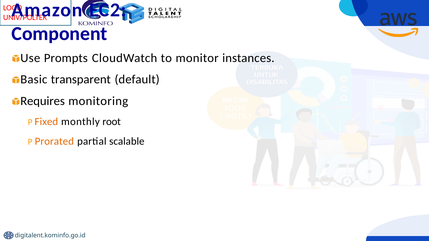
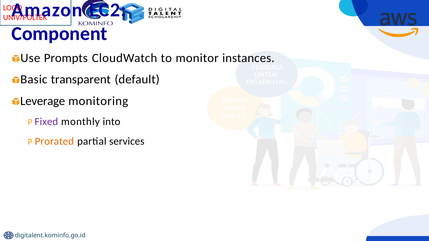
Requires: Requires -> Leverage
Fixed colour: orange -> purple
root: root -> into
scalable: scalable -> services
